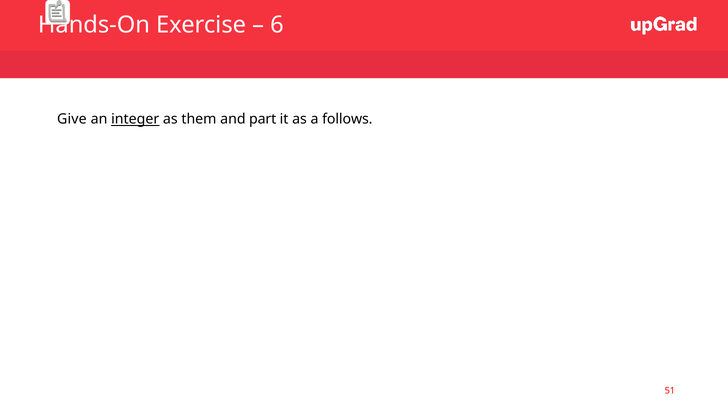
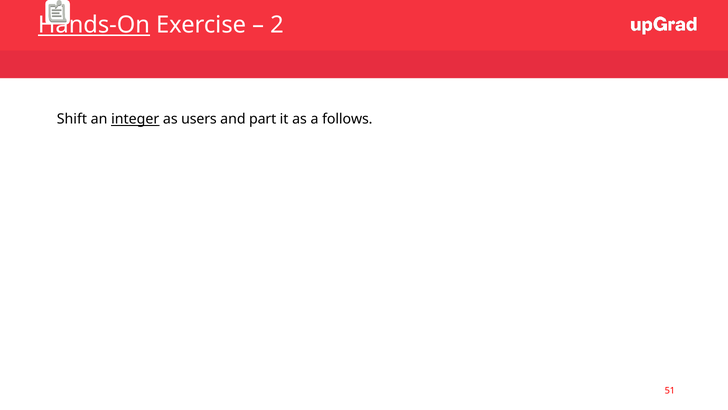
Hands-On underline: none -> present
6: 6 -> 2
Give: Give -> Shift
them: them -> users
